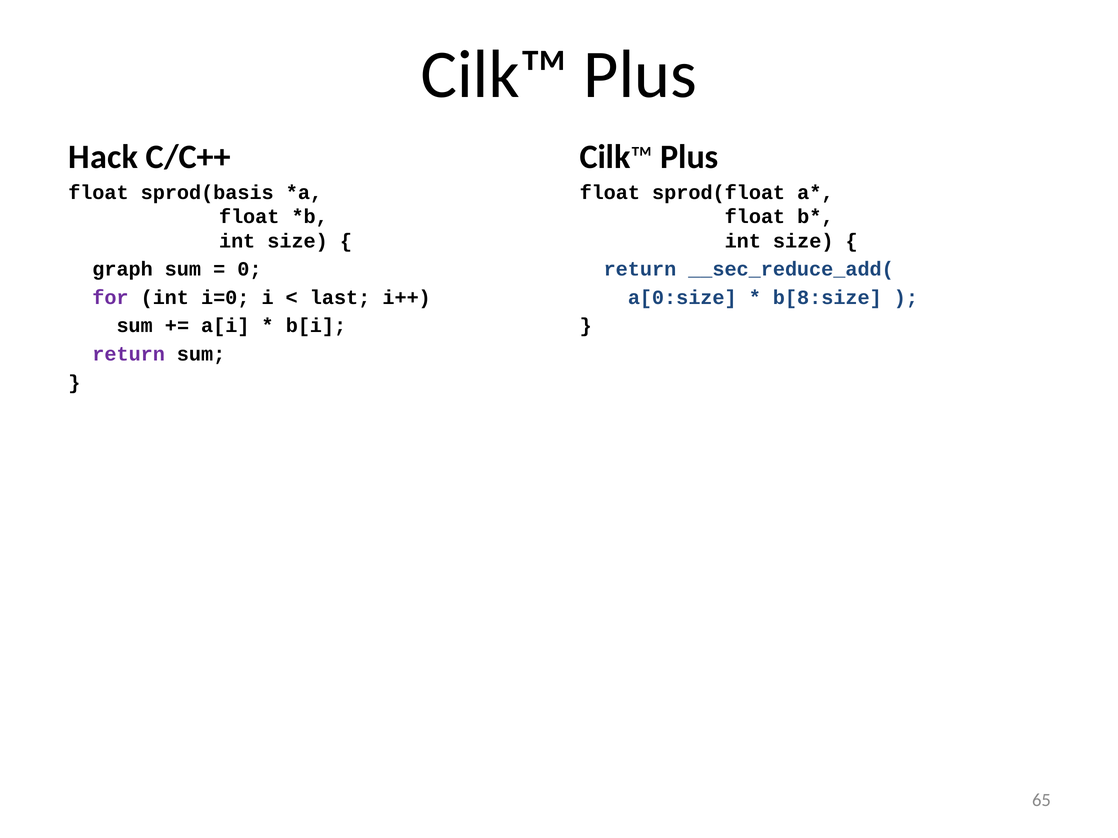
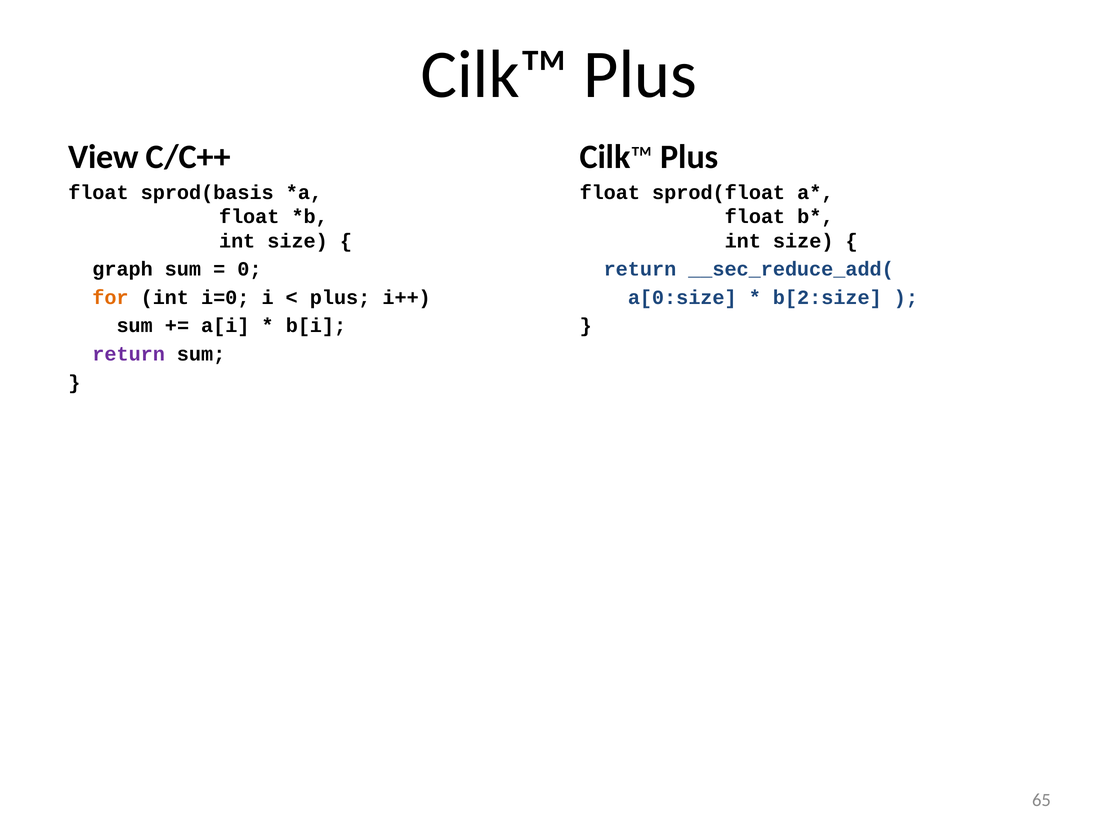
Hack: Hack -> View
for colour: purple -> orange
last at (340, 298): last -> plus
b[8:size: b[8:size -> b[2:size
